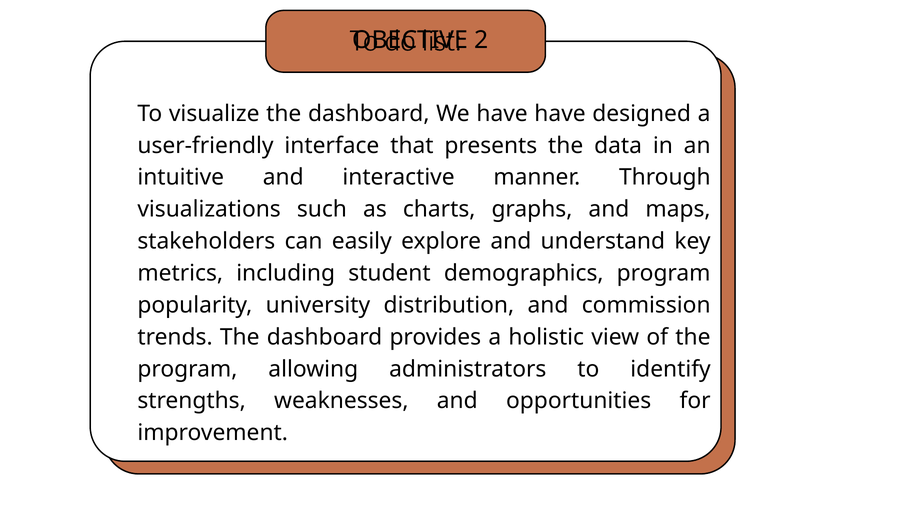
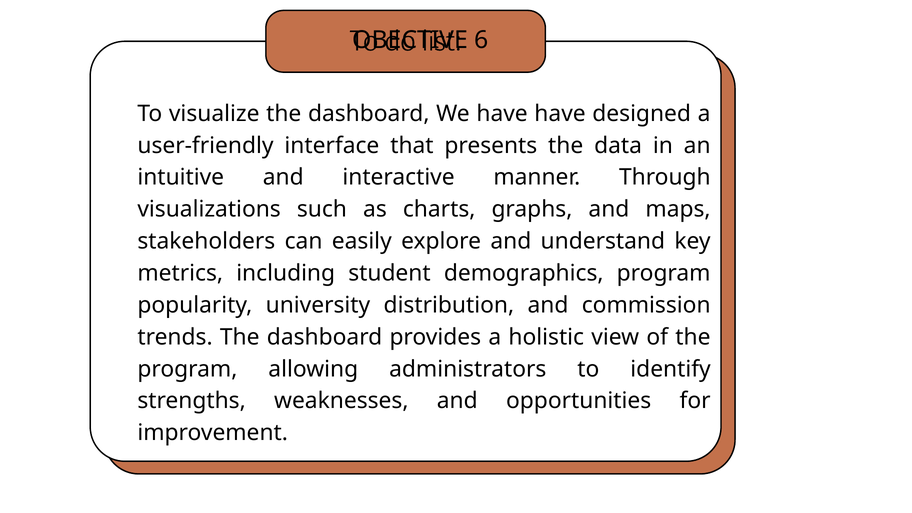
2: 2 -> 6
